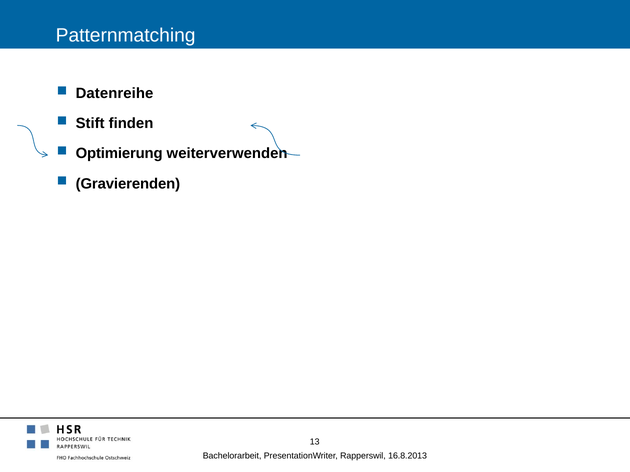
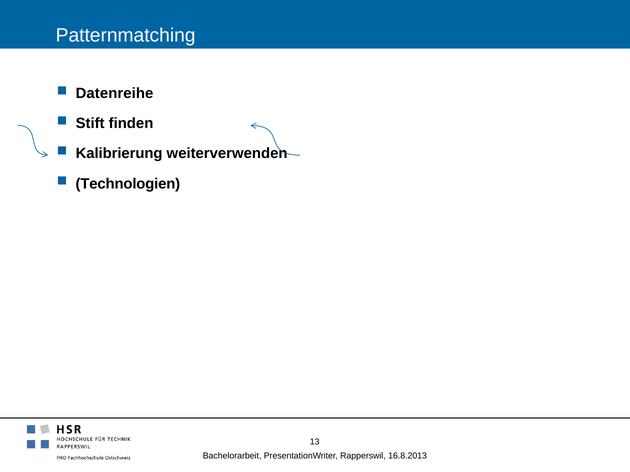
Optimierung: Optimierung -> Kalibrierung
Gravierenden: Gravierenden -> Technologien
